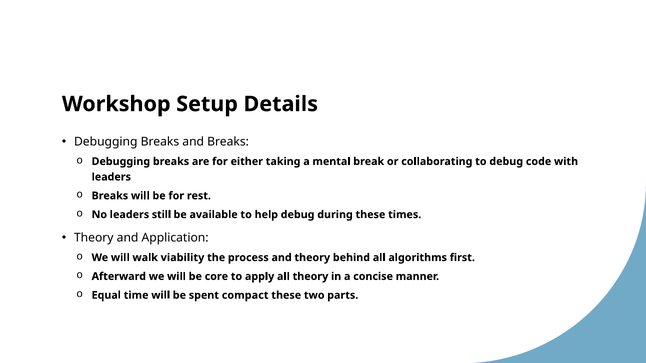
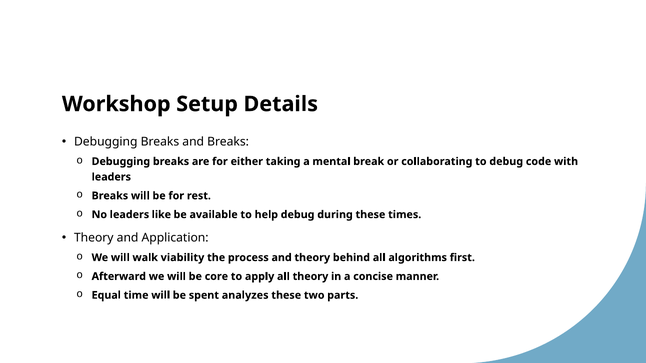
still: still -> like
compact: compact -> analyzes
